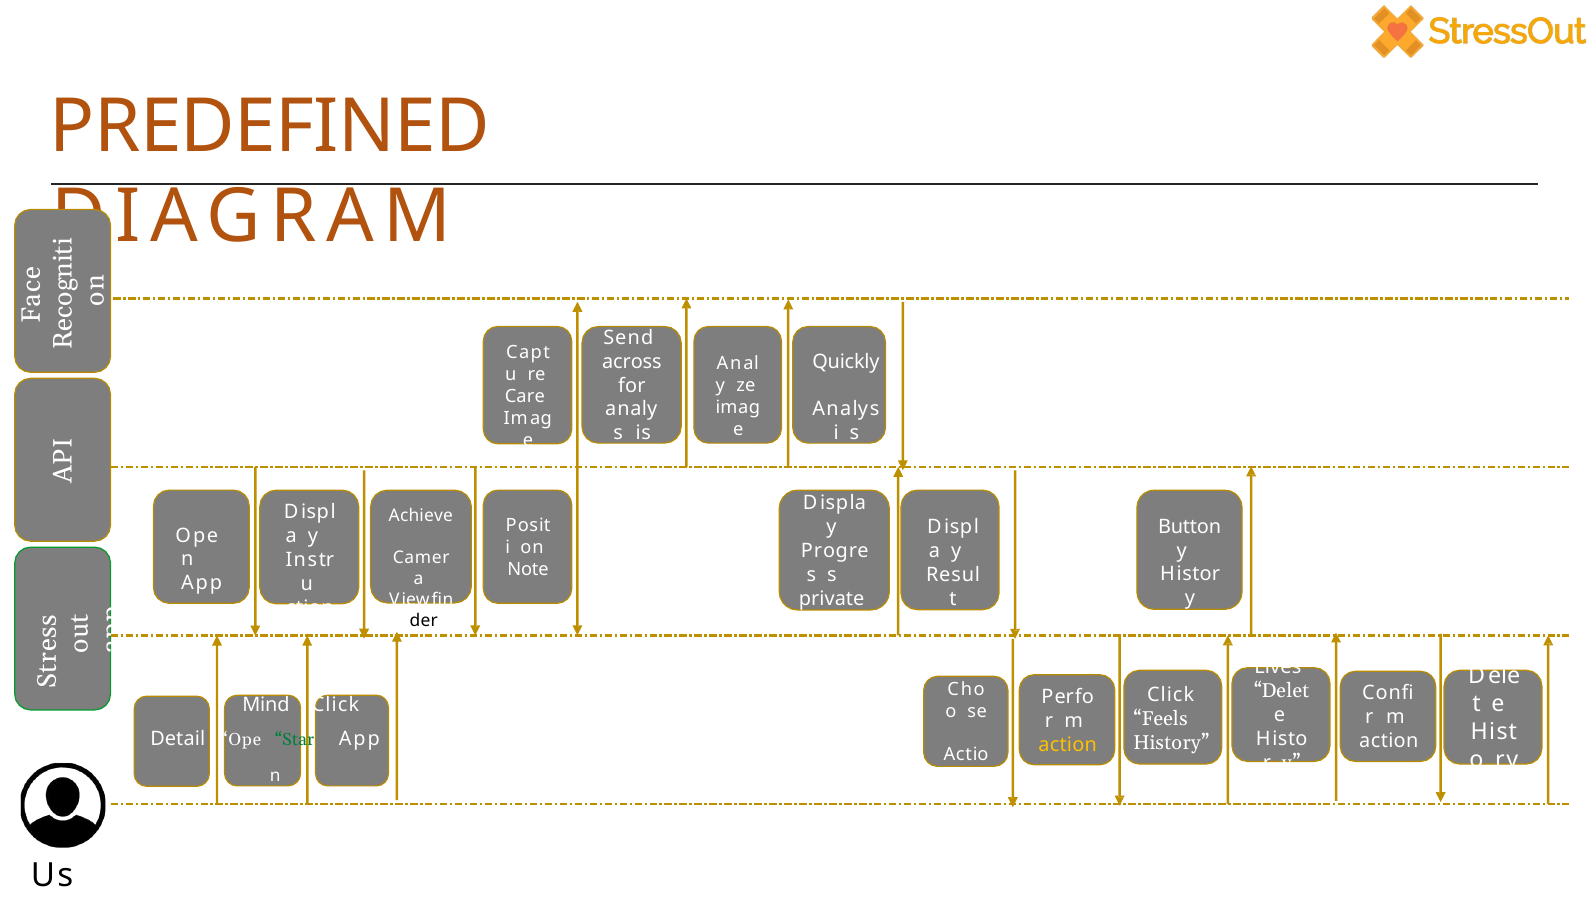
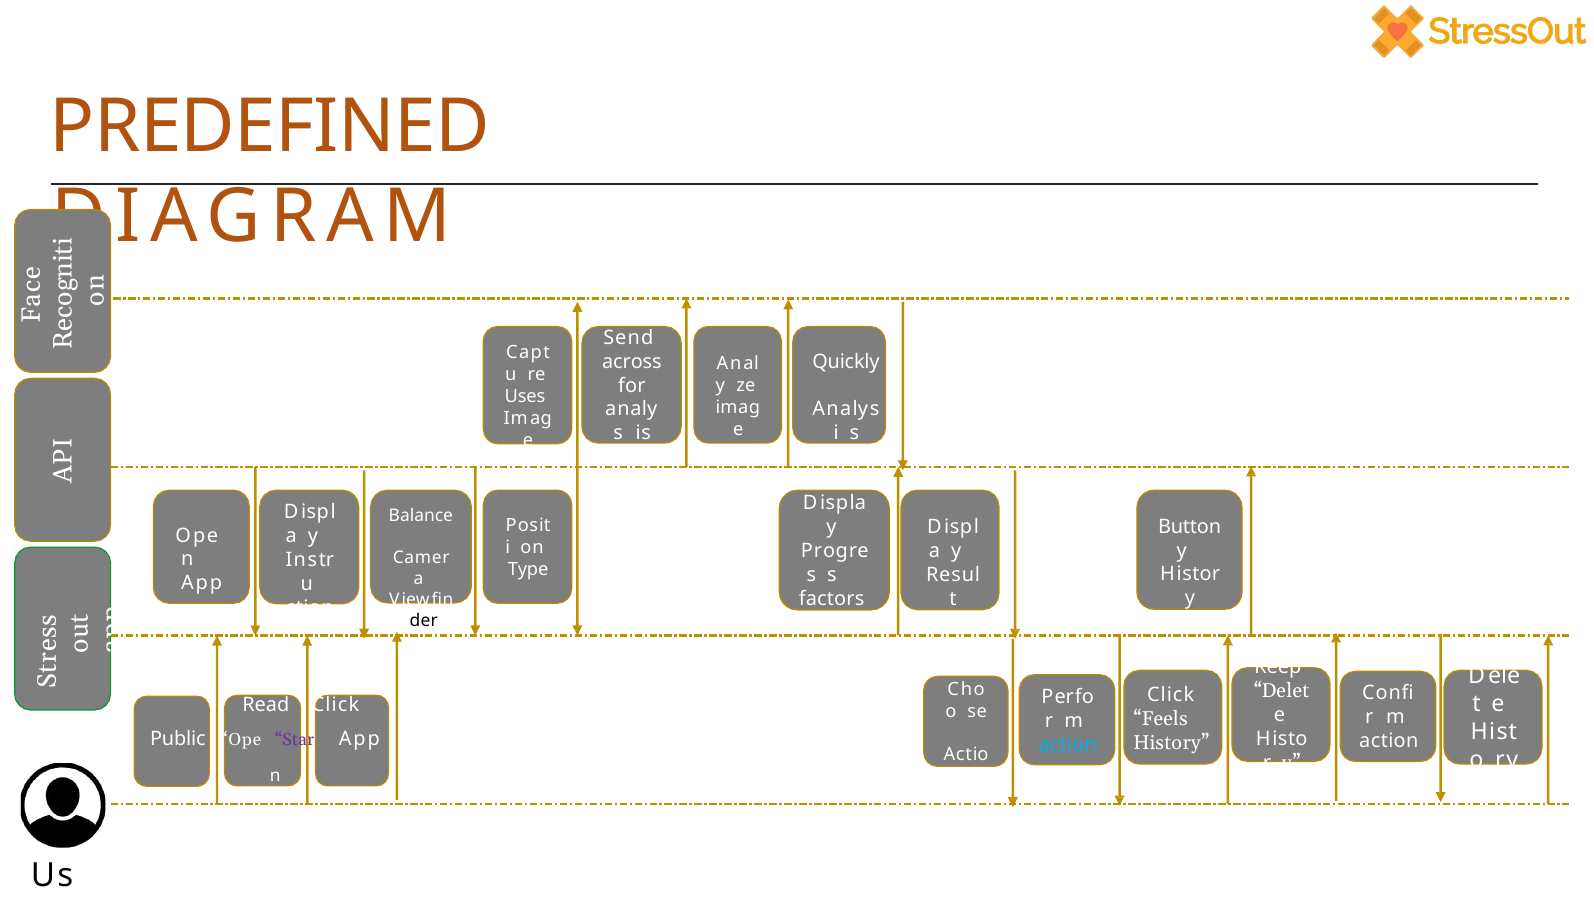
Care: Care -> Uses
Achieve: Achieve -> Balance
Note: Note -> Type
private: private -> factors
Lives: Lives -> Keep
Mind: Mind -> Read
Detail: Detail -> Public
Star colour: green -> purple
action at (1068, 744) colour: yellow -> light blue
